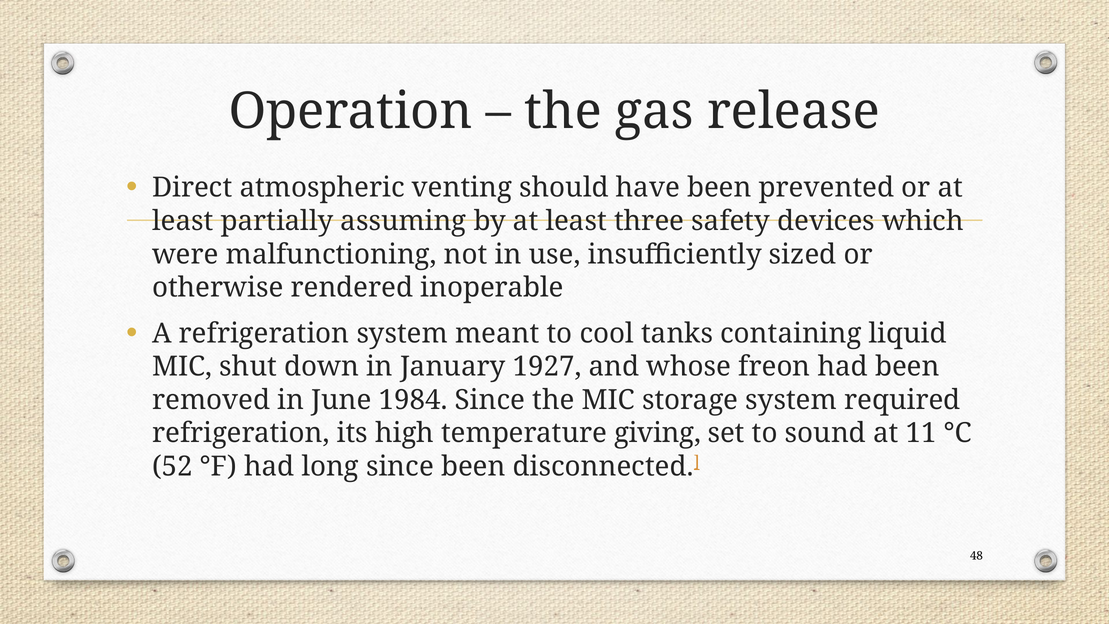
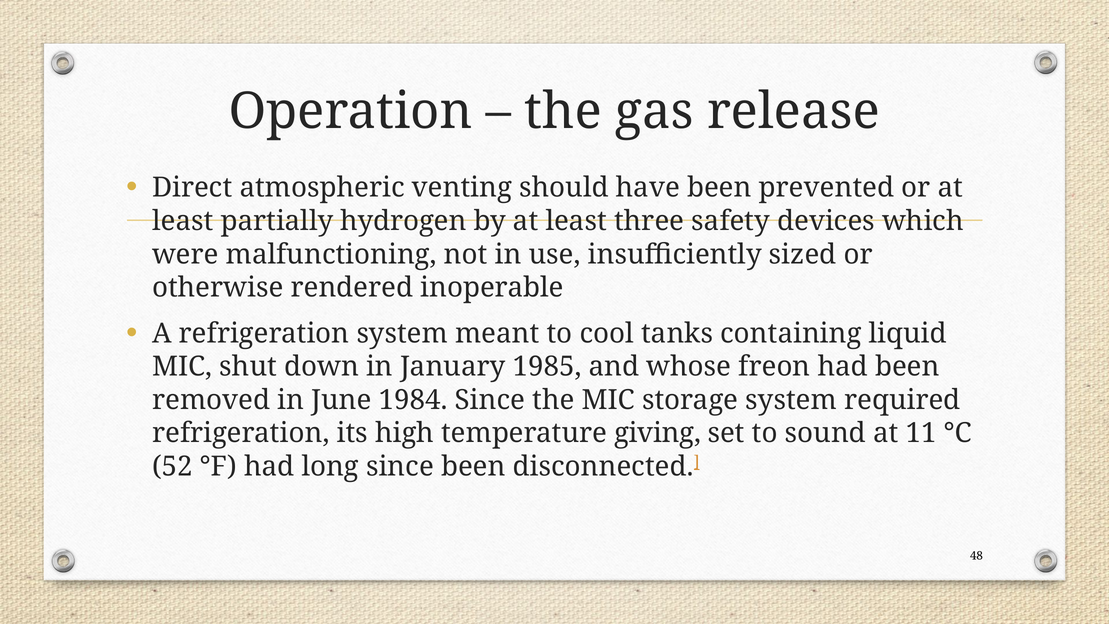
assuming: assuming -> hydrogen
1927: 1927 -> 1985
